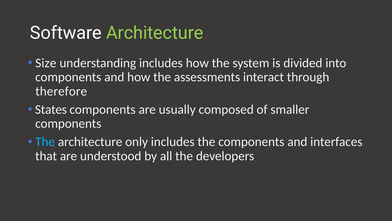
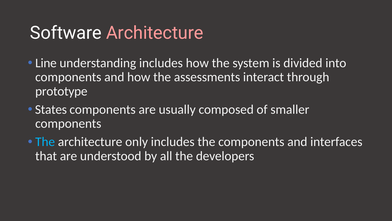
Architecture at (155, 33) colour: light green -> pink
Size: Size -> Line
therefore: therefore -> prototype
